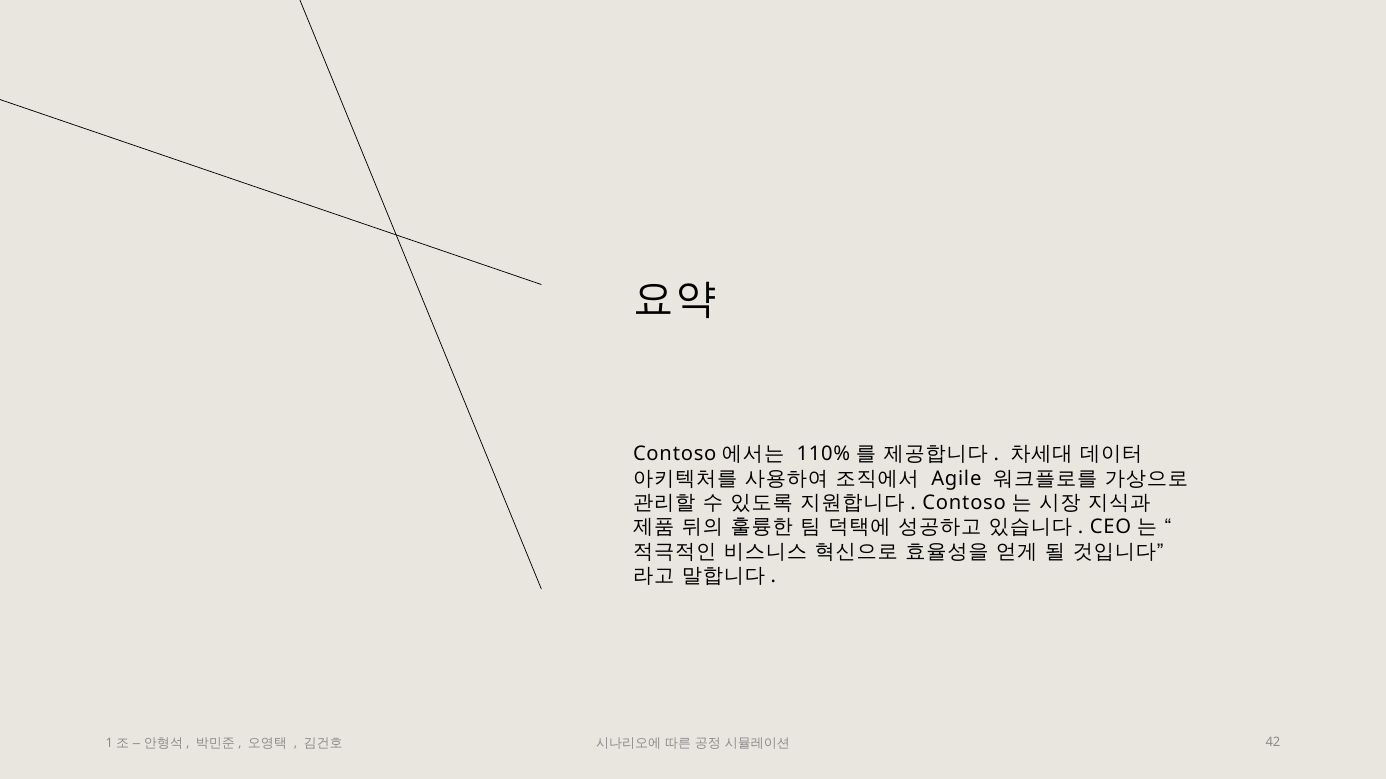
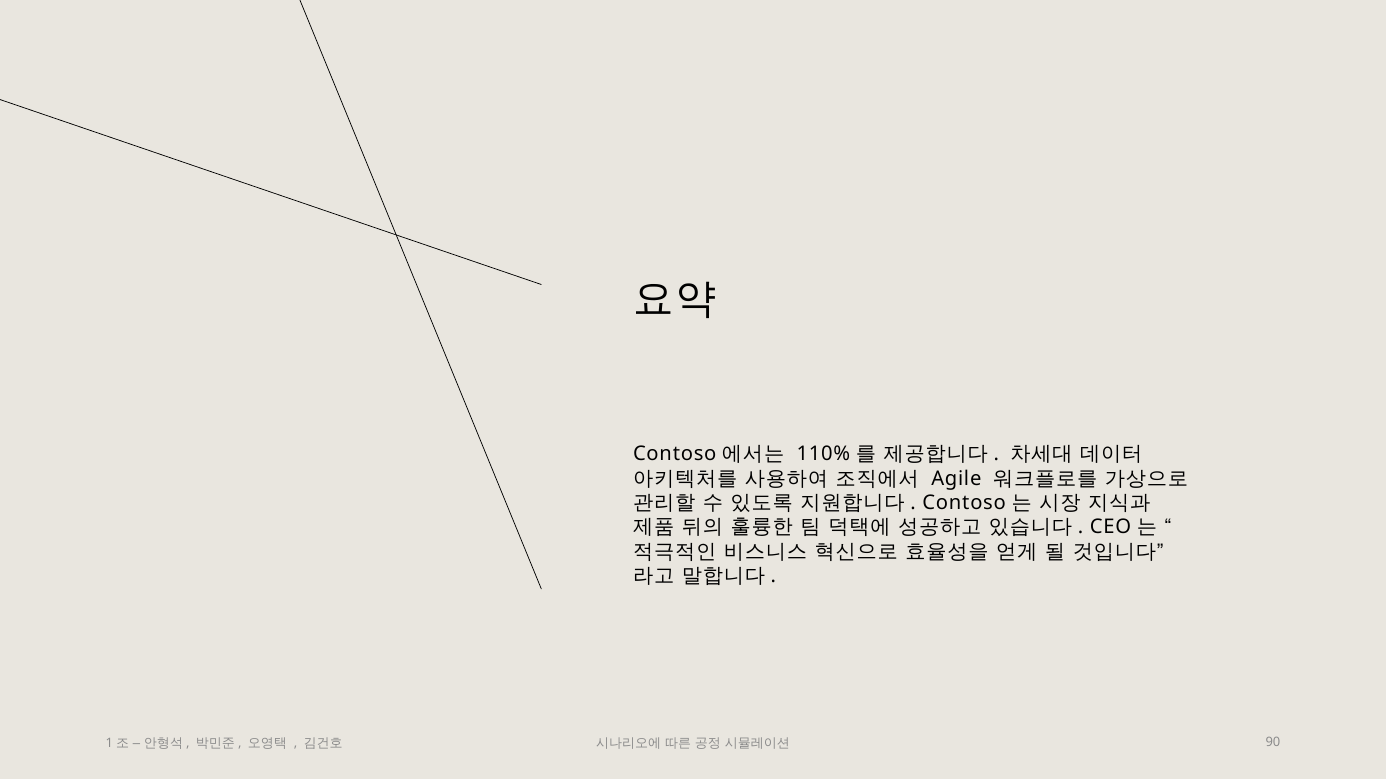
42: 42 -> 90
